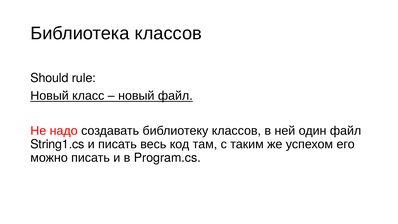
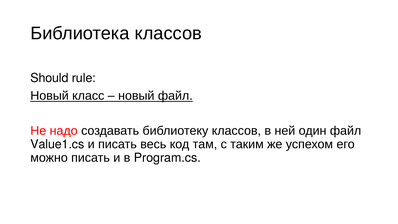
String1.cs: String1.cs -> Value1.cs
